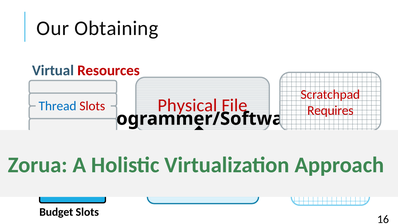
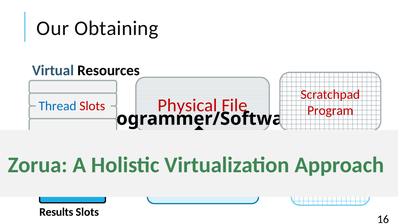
Resources at (109, 70) colour: red -> black
Requires: Requires -> Program
Budget: Budget -> Results
